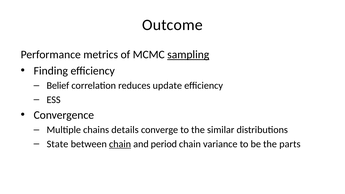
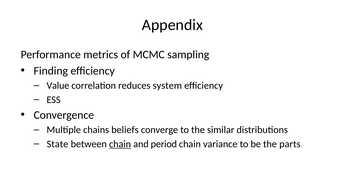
Outcome: Outcome -> Appendix
sampling underline: present -> none
Belief: Belief -> Value
update: update -> system
details: details -> beliefs
